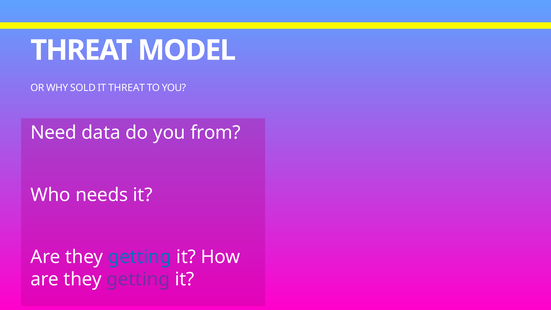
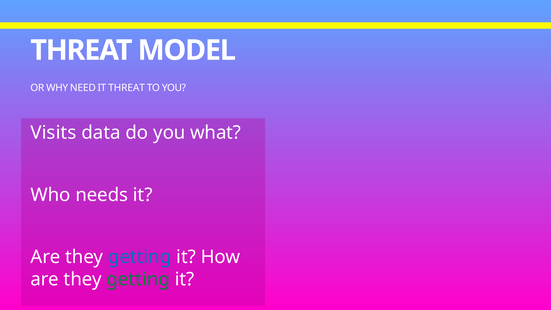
SOLD: SOLD -> NEED
Need: Need -> Visits
from: from -> what
getting at (138, 279) colour: purple -> green
